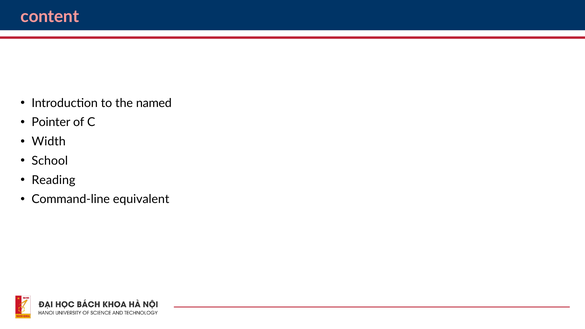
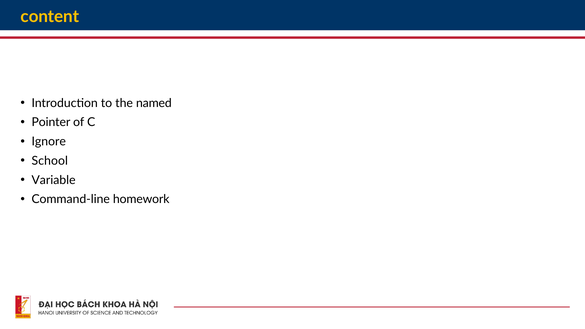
content colour: pink -> yellow
Width: Width -> Ignore
Reading: Reading -> Variable
equivalent: equivalent -> homework
